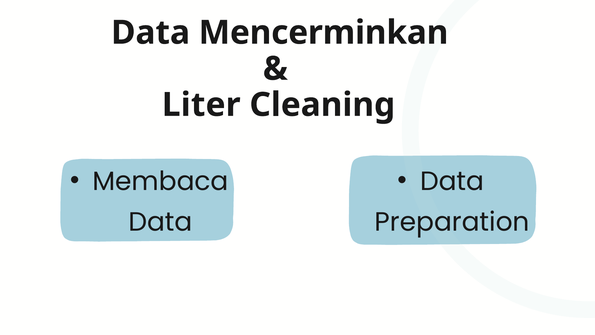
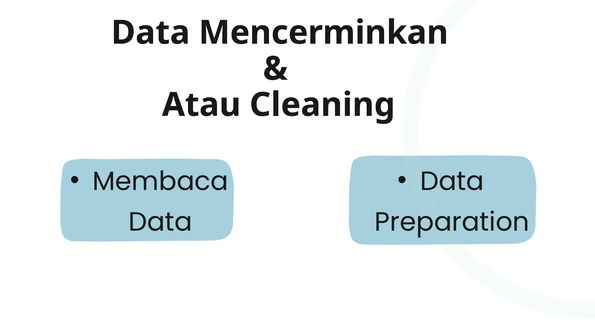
Liter: Liter -> Atau
